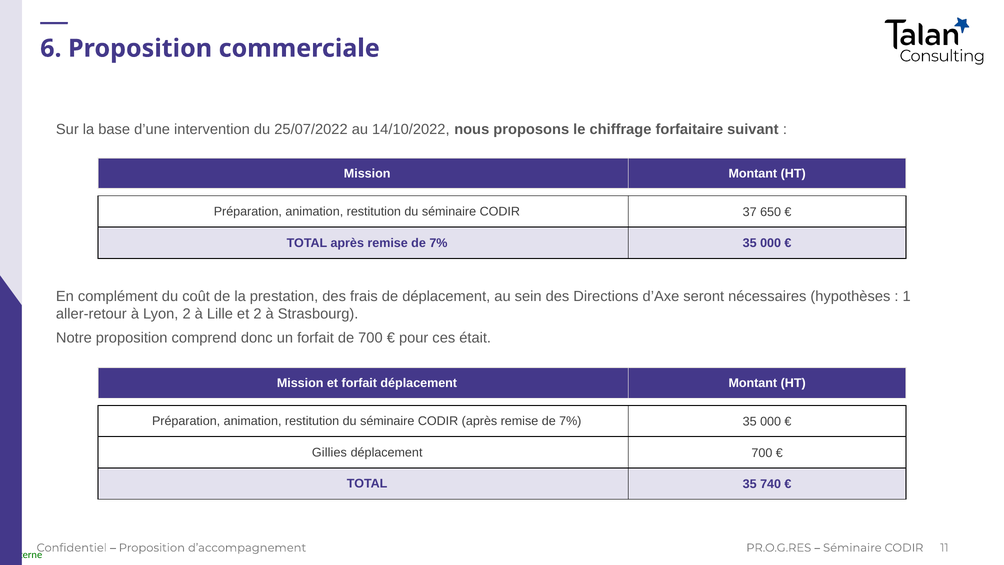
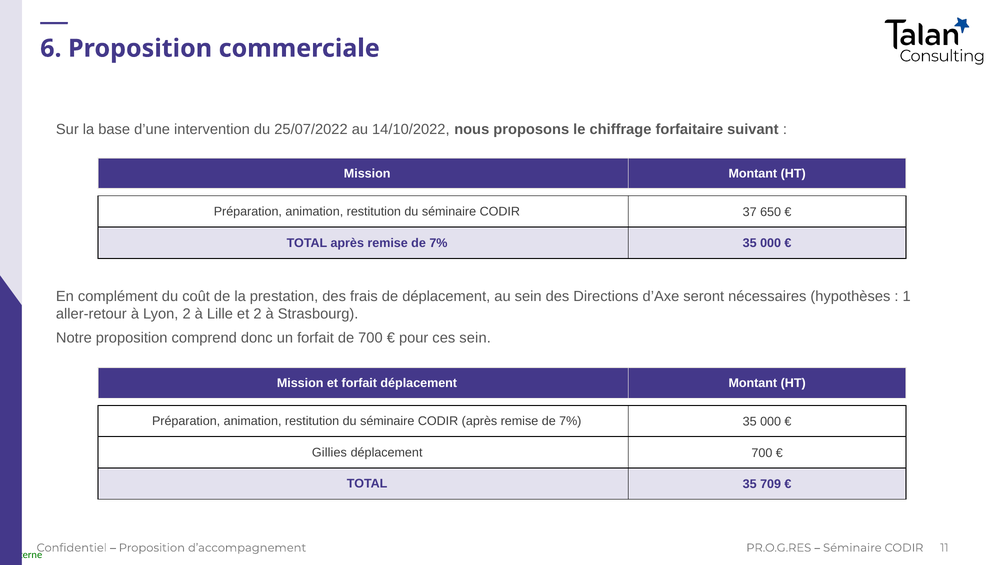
ces était: était -> sein
740: 740 -> 709
